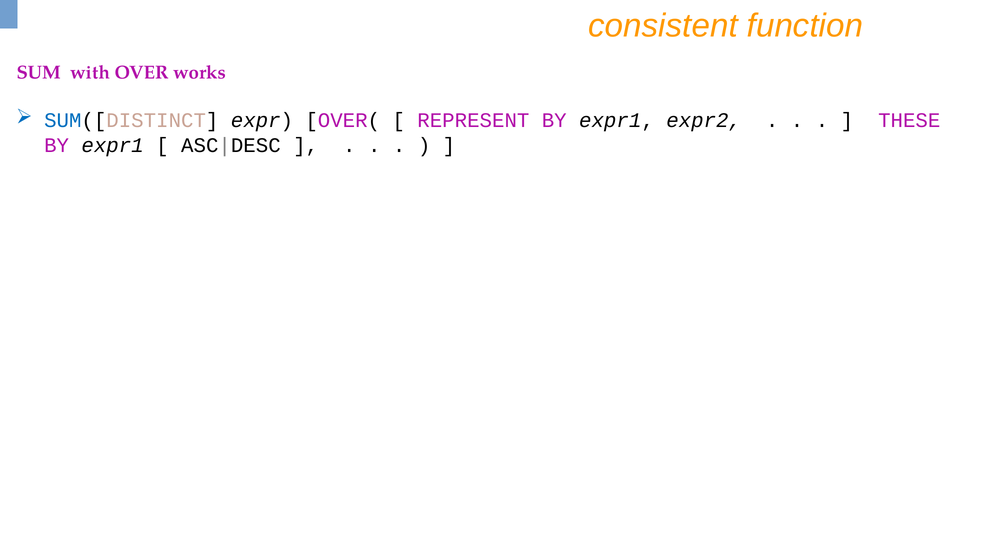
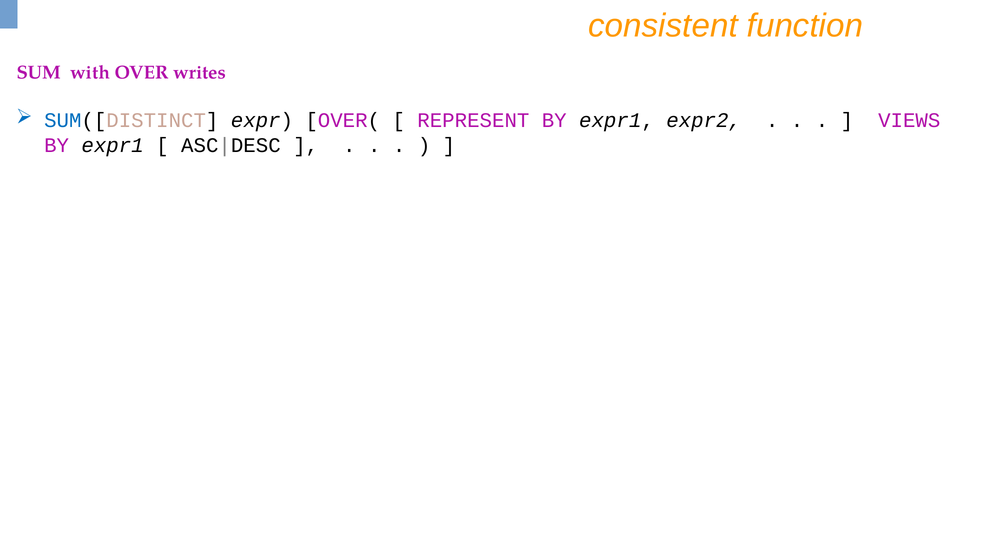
works: works -> writes
THESE: THESE -> VIEWS
